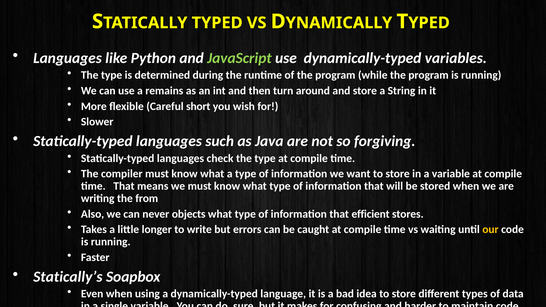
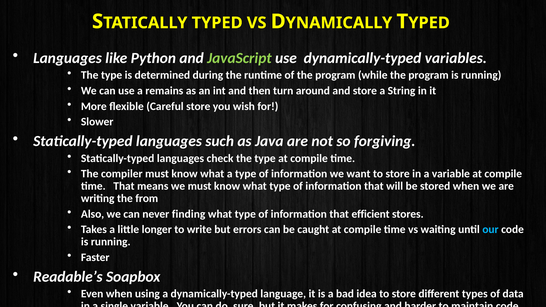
Careful short: short -> store
objects: objects -> finding
our colour: yellow -> light blue
Statically’s: Statically’s -> Readable’s
